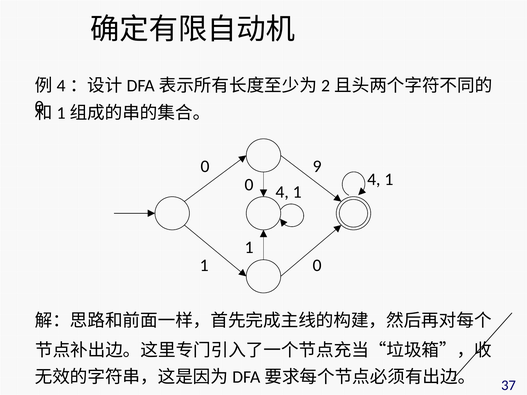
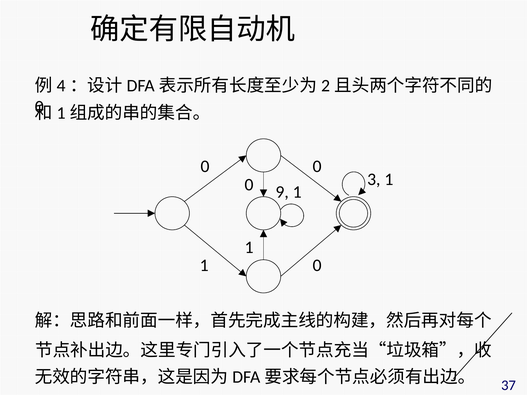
0 9: 9 -> 0
4 at (374, 180): 4 -> 3
4 at (282, 192): 4 -> 9
